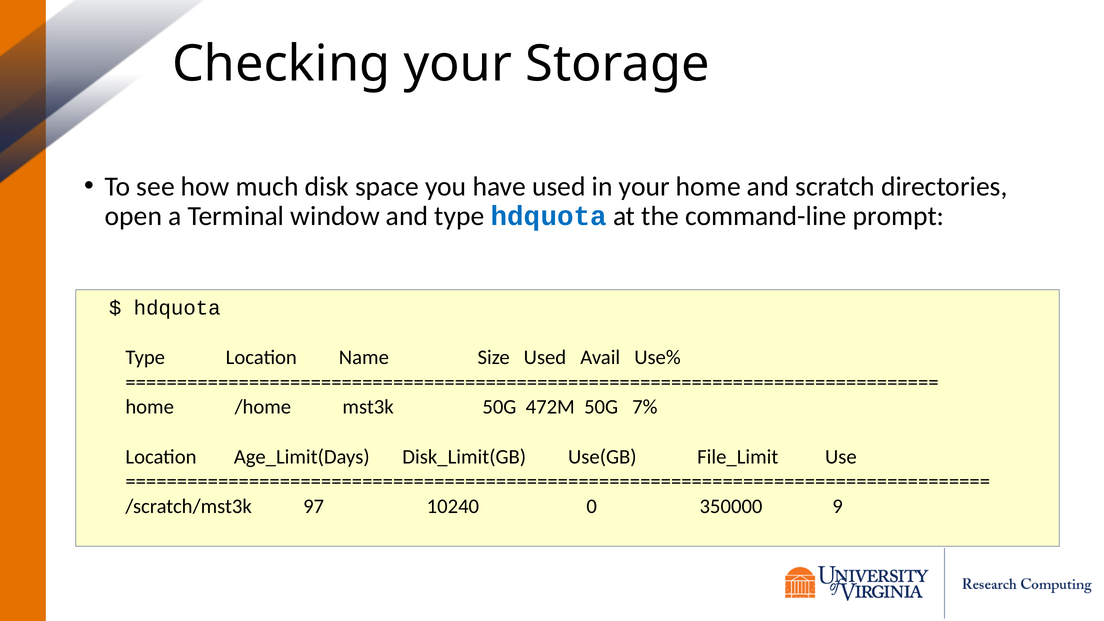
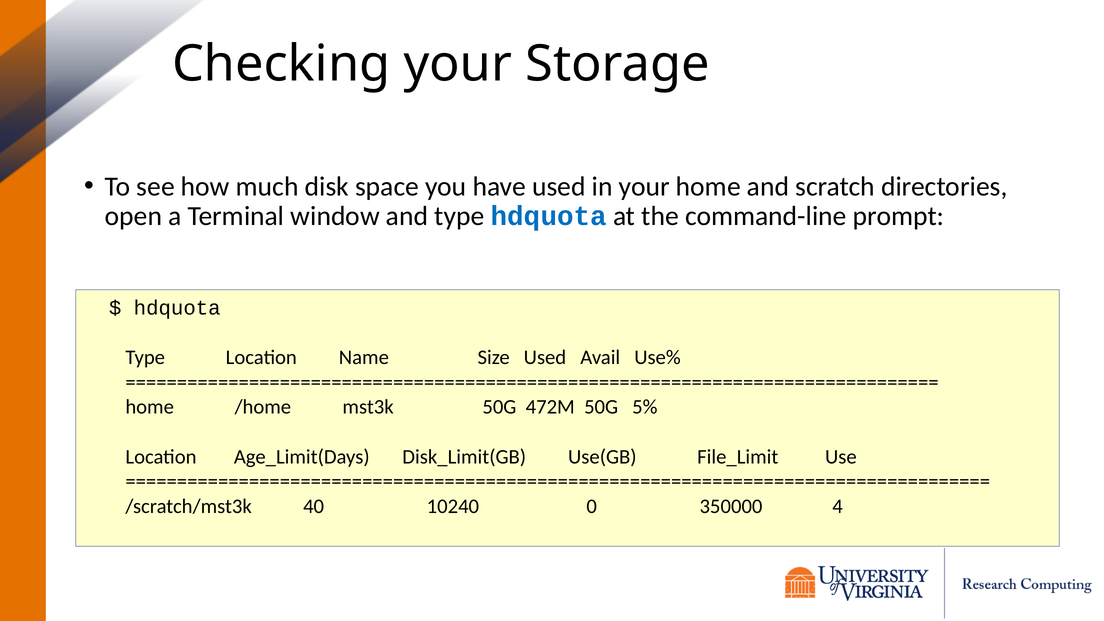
7%: 7% -> 5%
97: 97 -> 40
9: 9 -> 4
